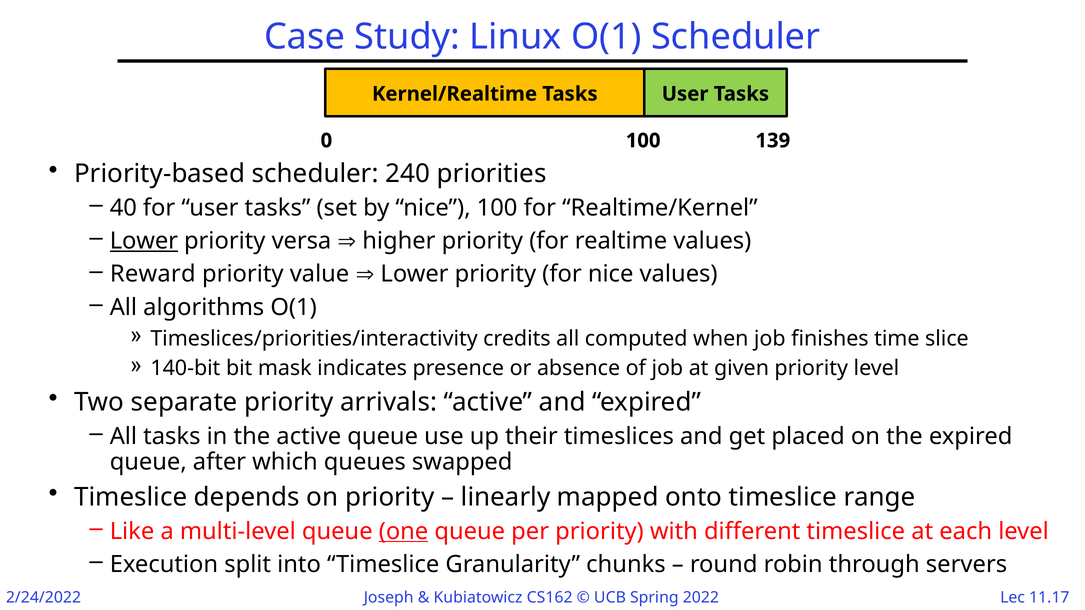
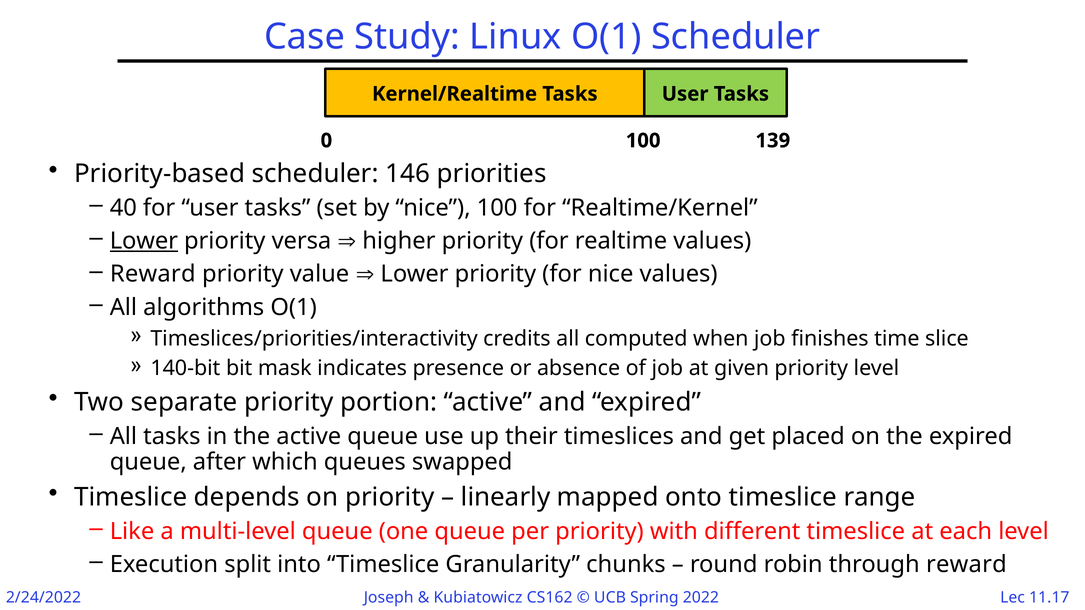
240: 240 -> 146
arrivals: arrivals -> portion
one underline: present -> none
through servers: servers -> reward
